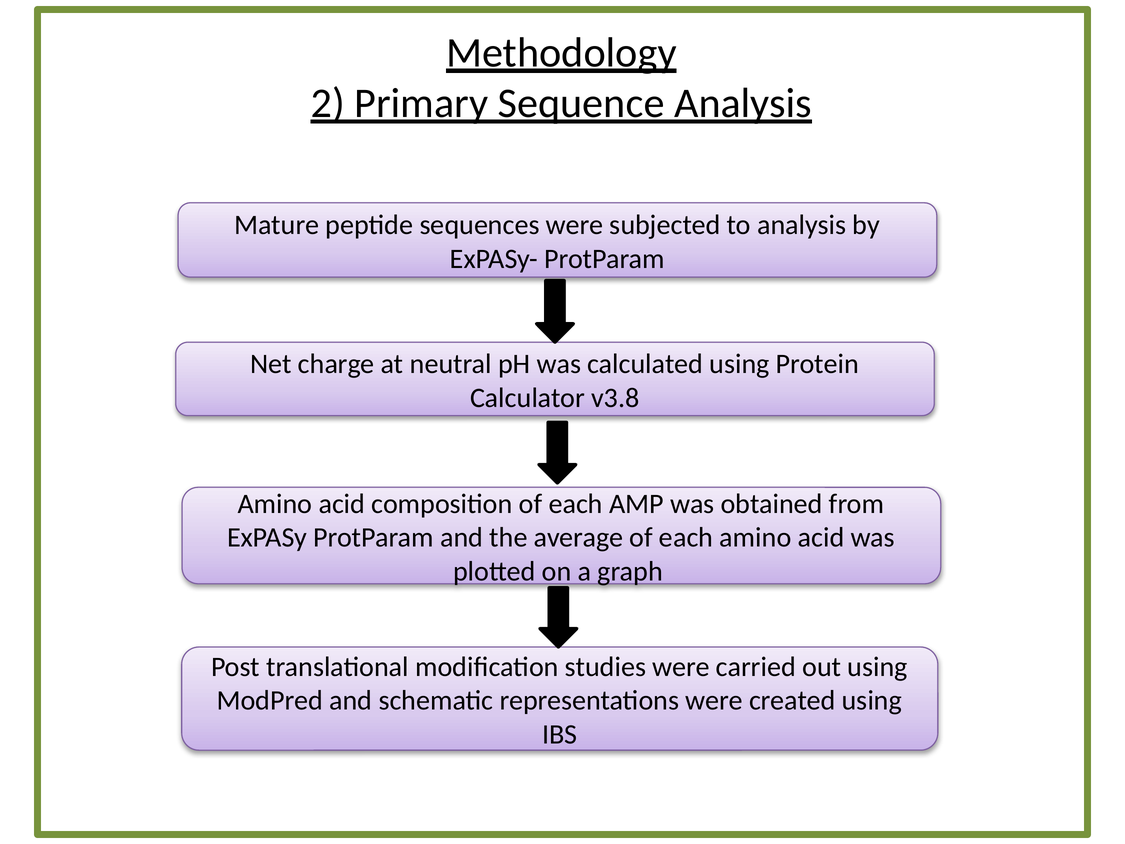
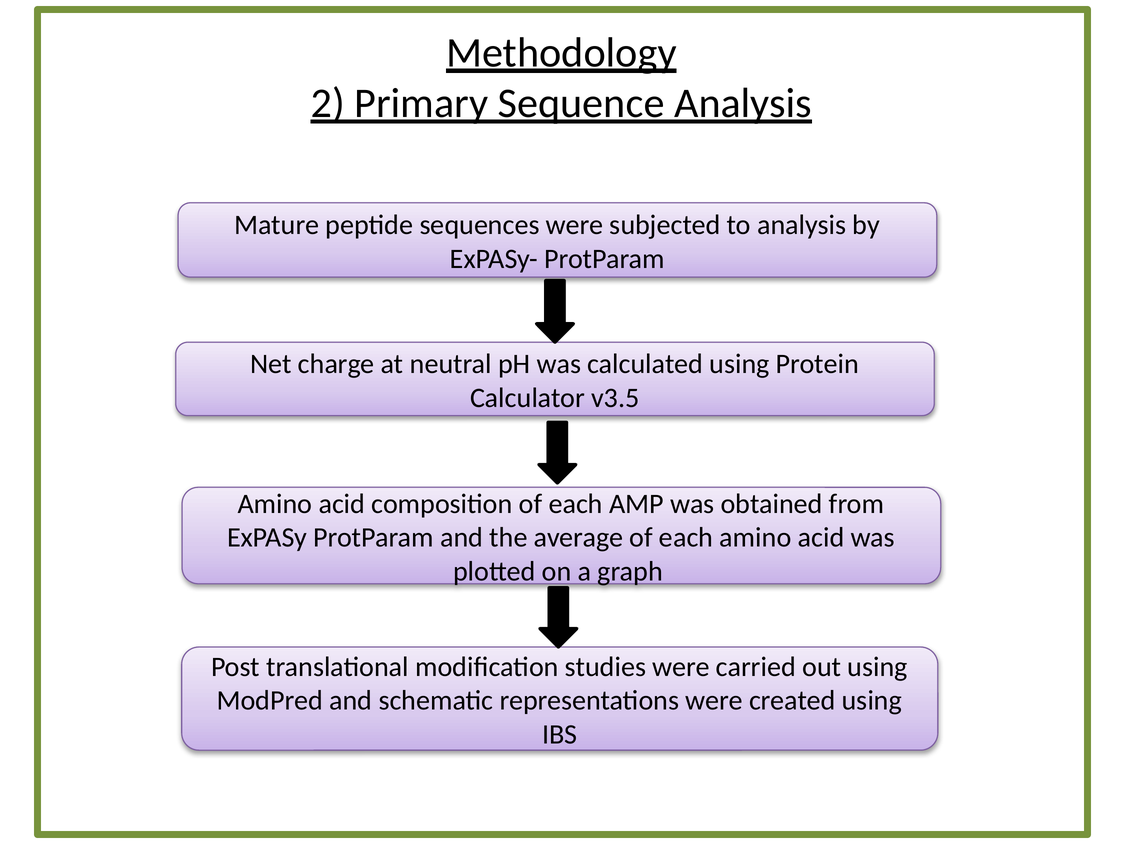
v3.8: v3.8 -> v3.5
